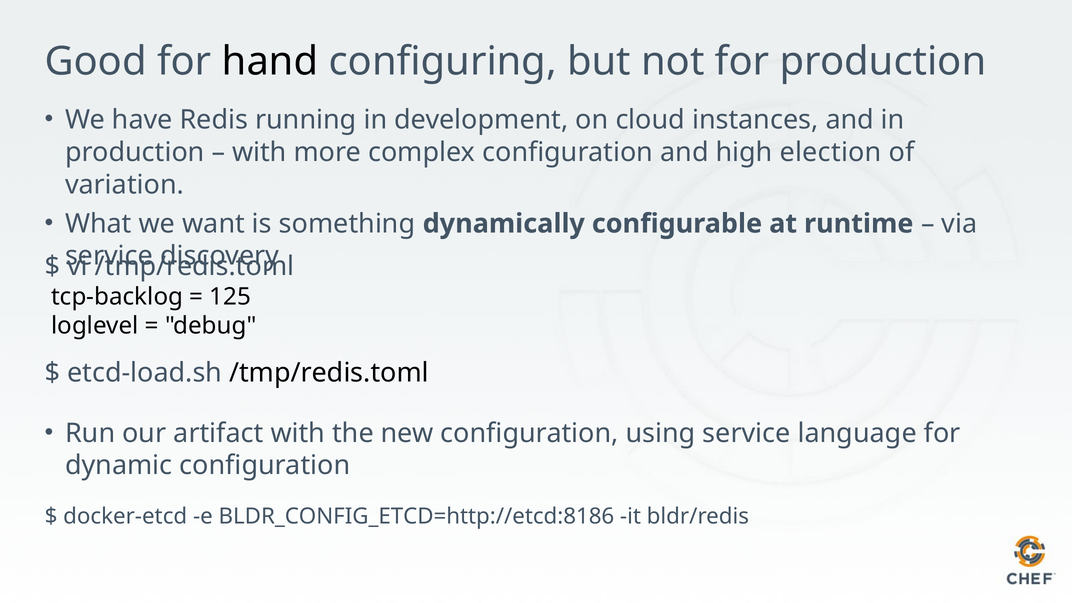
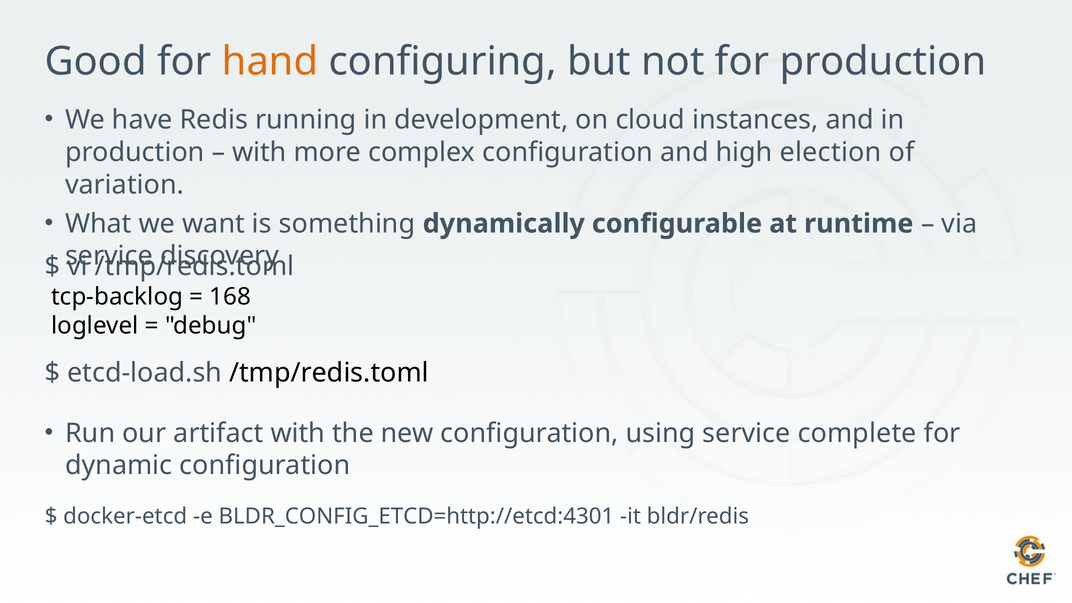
hand colour: black -> orange
125: 125 -> 168
language: language -> complete
BLDR_CONFIG_ETCD=http://etcd:8186: BLDR_CONFIG_ETCD=http://etcd:8186 -> BLDR_CONFIG_ETCD=http://etcd:4301
